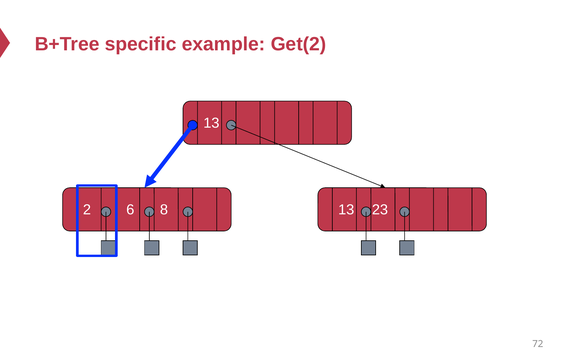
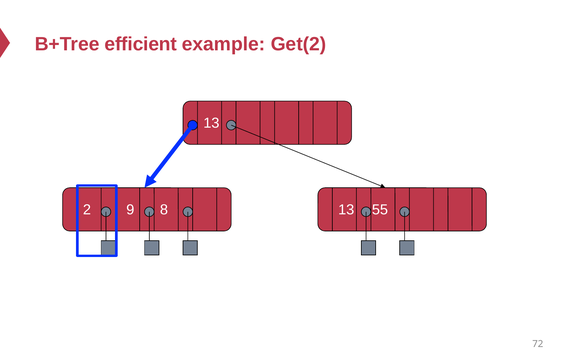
specific: specific -> efficient
6: 6 -> 9
23: 23 -> 55
